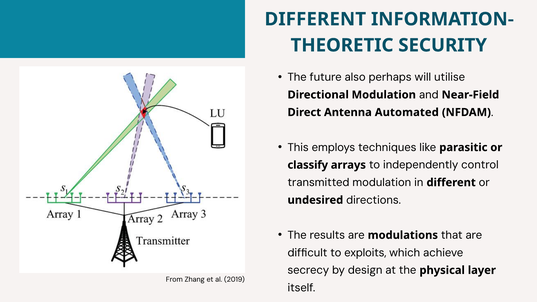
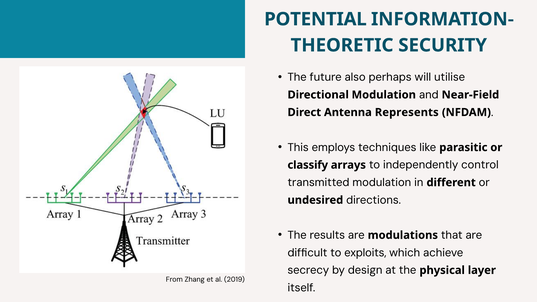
DIFFERENT at (315, 19): DIFFERENT -> POTENTIAL
Automated: Automated -> Represents
